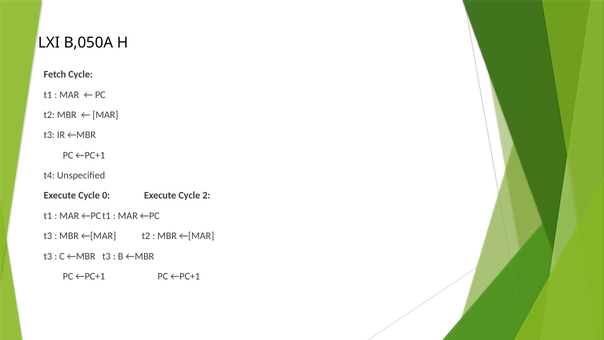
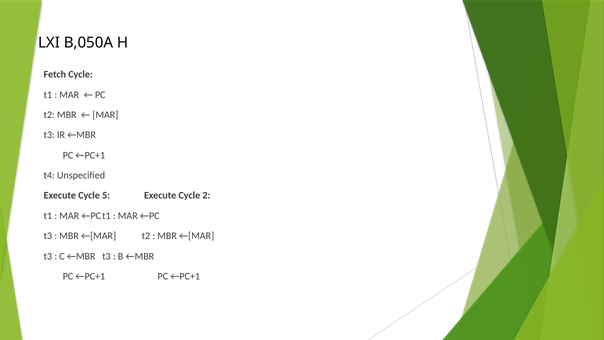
0: 0 -> 5
